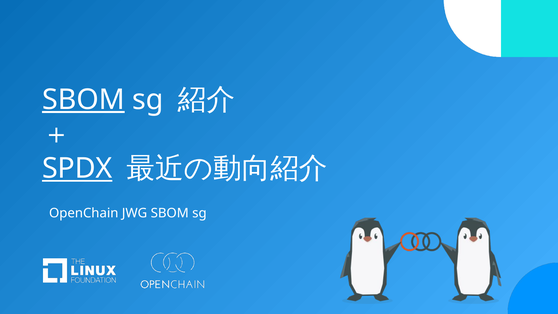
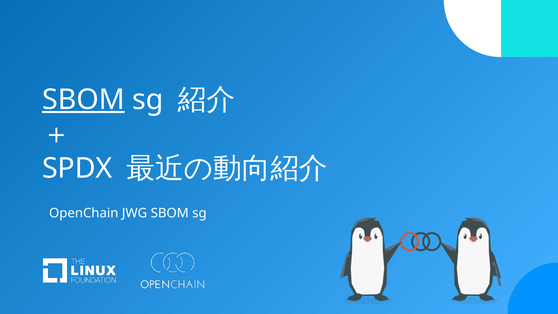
SPDX underline: present -> none
